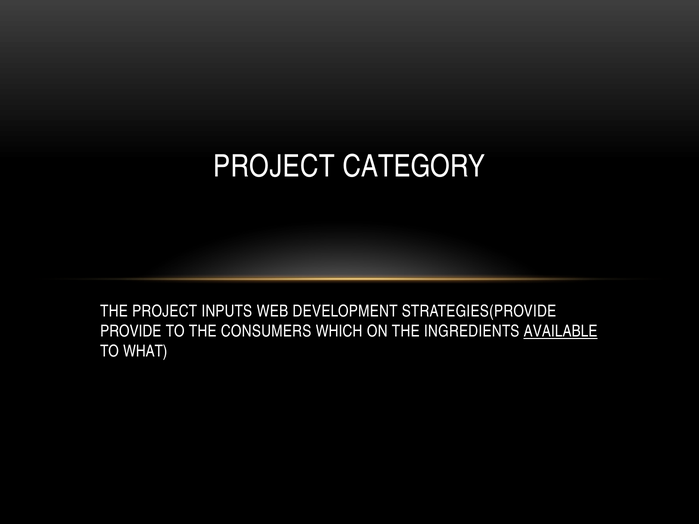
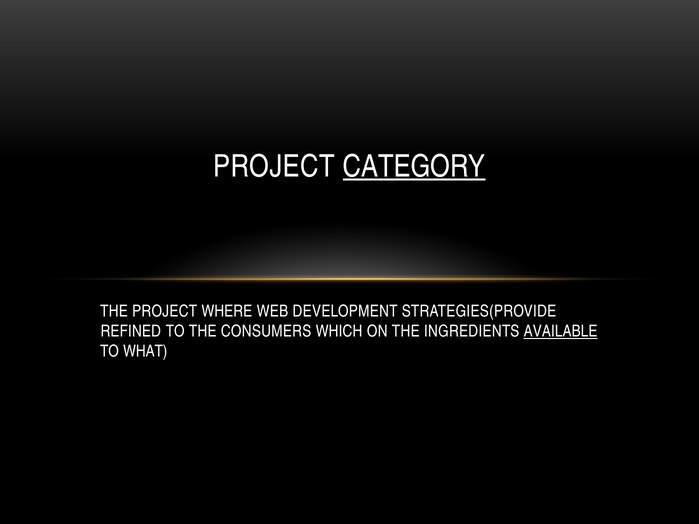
CATEGORY underline: none -> present
INPUTS: INPUTS -> WHERE
PROVIDE: PROVIDE -> REFINED
